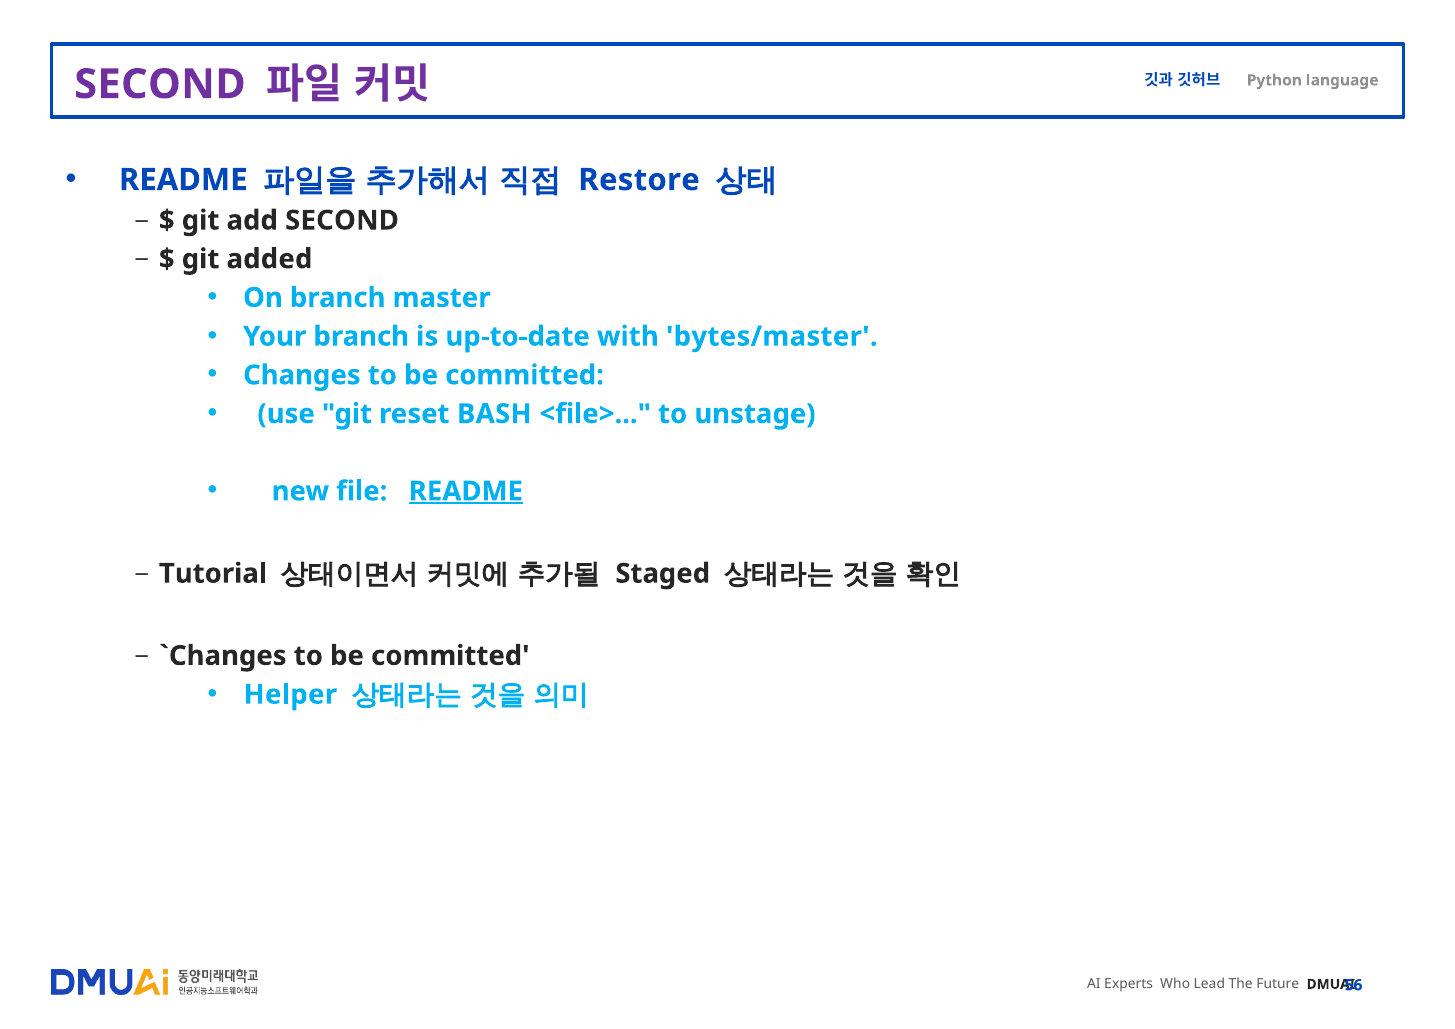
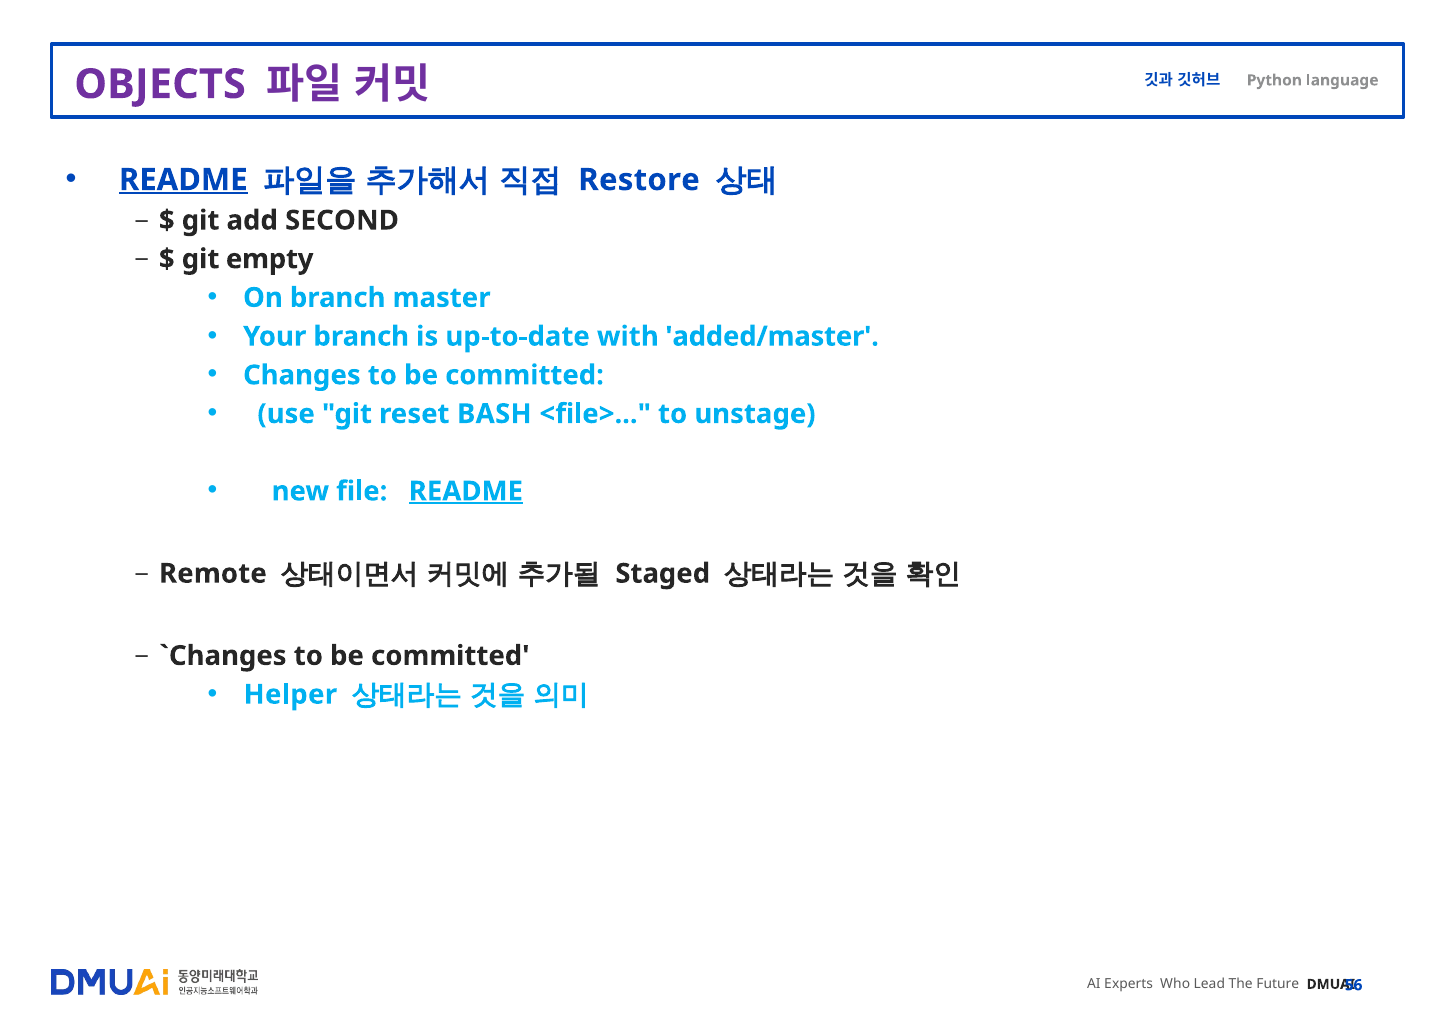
SECOND at (160, 84): SECOND -> OBJECTS
README at (183, 180) underline: none -> present
added: added -> empty
bytes/master: bytes/master -> added/master
Tutorial: Tutorial -> Remote
